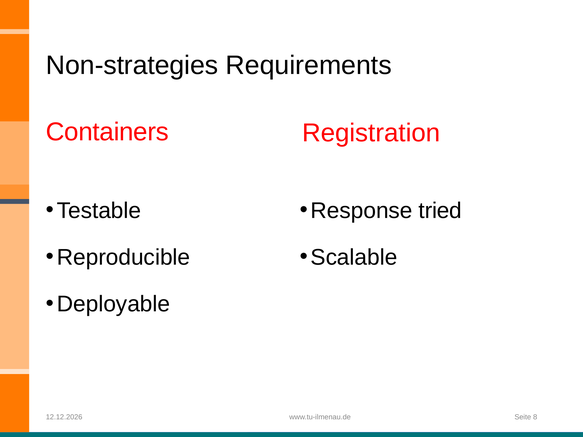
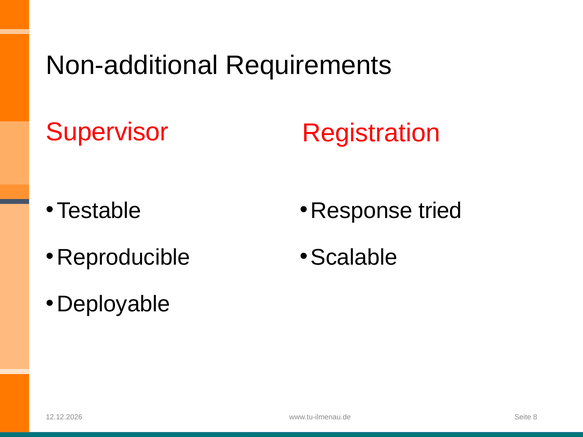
Non-strategies: Non-strategies -> Non-additional
Containers: Containers -> Supervisor
